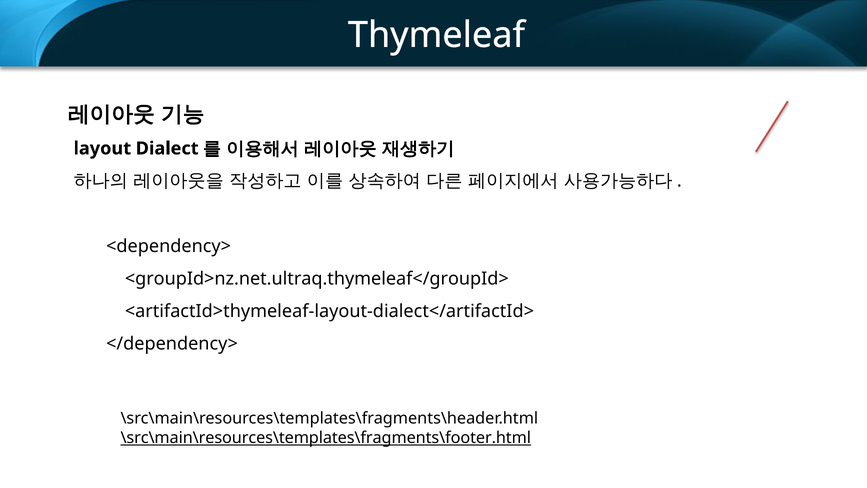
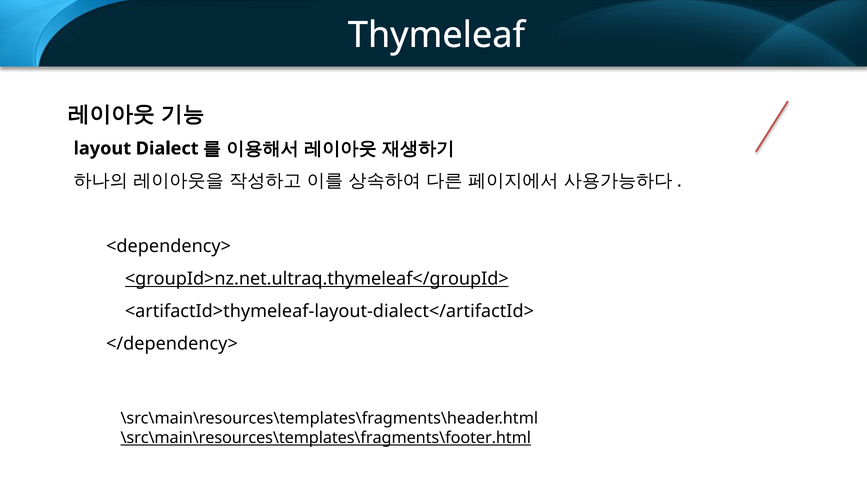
<groupId>nz.net.ultraq.thymeleaf</groupId> underline: none -> present
